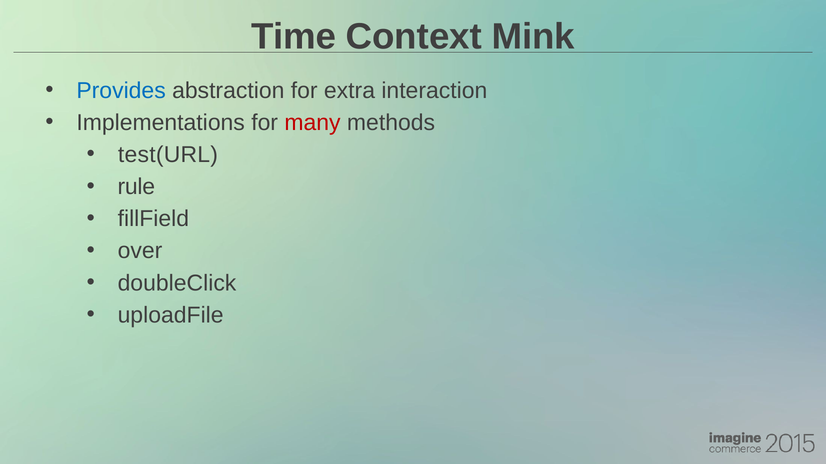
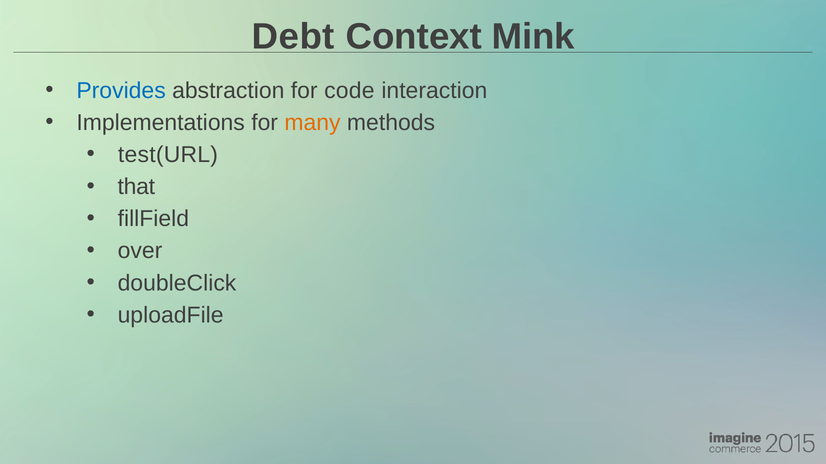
Time: Time -> Debt
extra: extra -> code
many colour: red -> orange
rule: rule -> that
